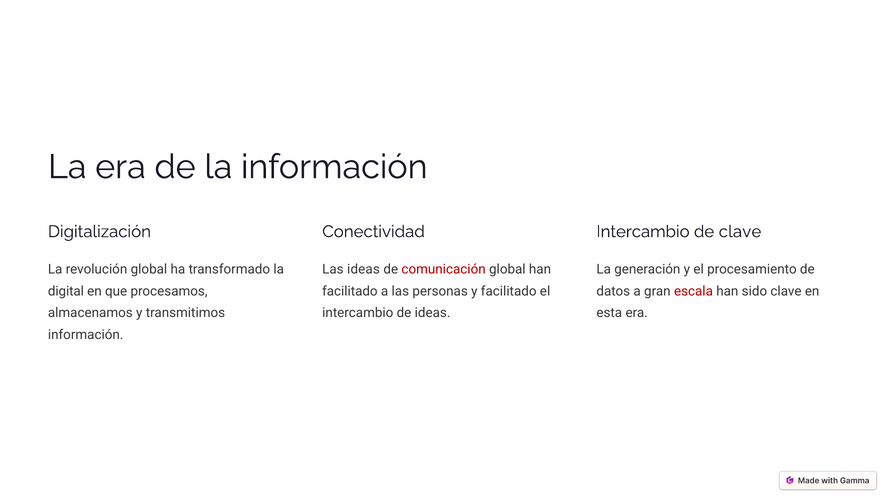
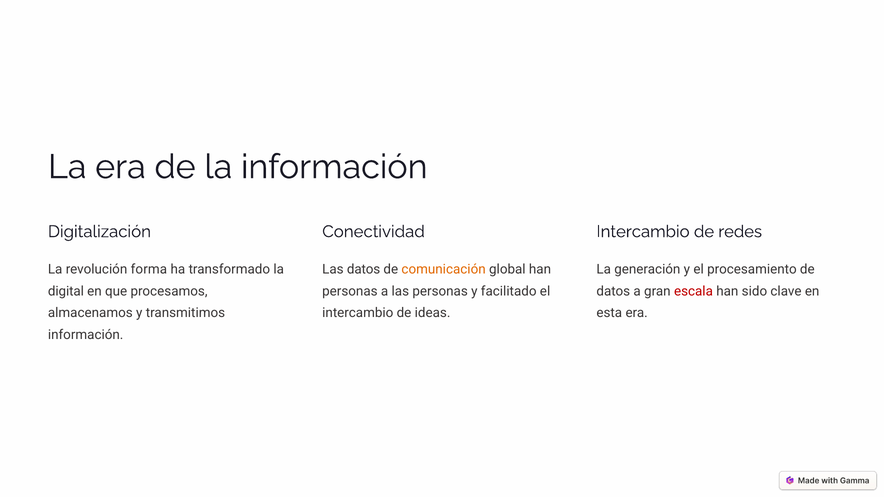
de clave: clave -> redes
revolución global: global -> forma
Las ideas: ideas -> datos
comunicación colour: red -> orange
facilitado at (350, 291): facilitado -> personas
